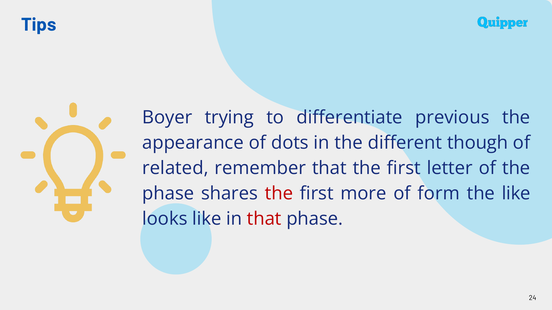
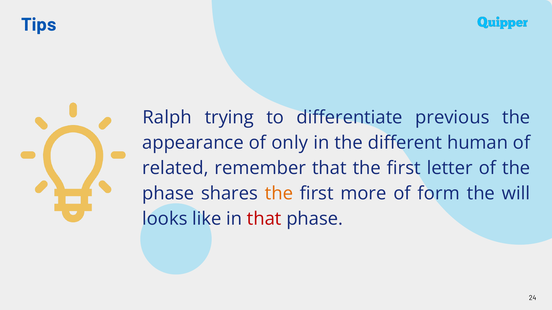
Boyer: Boyer -> Ralph
dots: dots -> only
though: though -> human
the at (279, 194) colour: red -> orange
the like: like -> will
